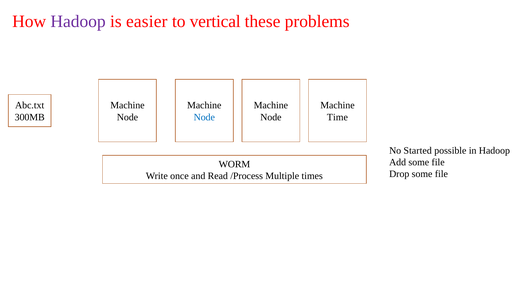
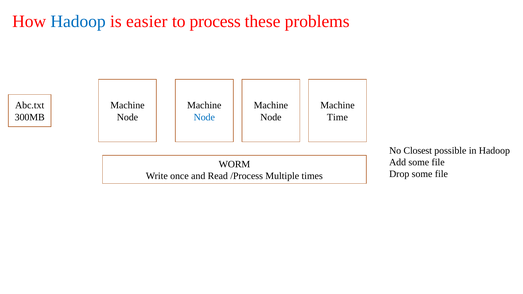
Hadoop at (78, 22) colour: purple -> blue
vertical: vertical -> process
Started: Started -> Closest
